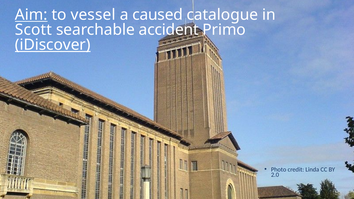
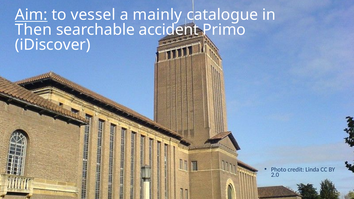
caused: caused -> mainly
Scott: Scott -> Then
iDiscover underline: present -> none
